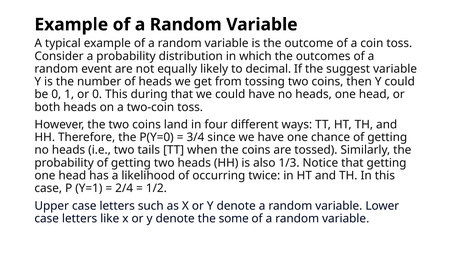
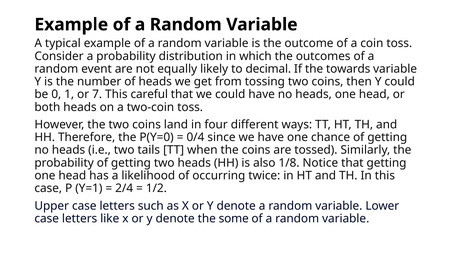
suggest: suggest -> towards
or 0: 0 -> 7
during: during -> careful
3/4: 3/4 -> 0/4
1/3: 1/3 -> 1/8
